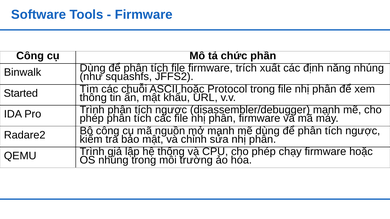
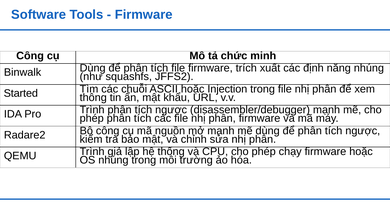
phần: phần -> minh
Protocol: Protocol -> Injection
